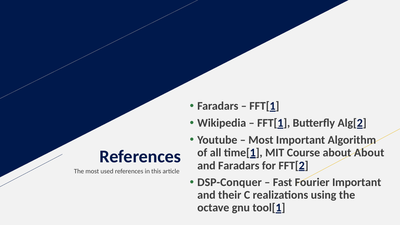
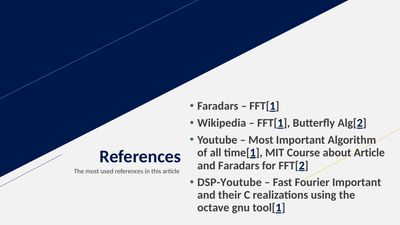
about About: About -> Article
DSP-Conquer: DSP-Conquer -> DSP-Youtube
